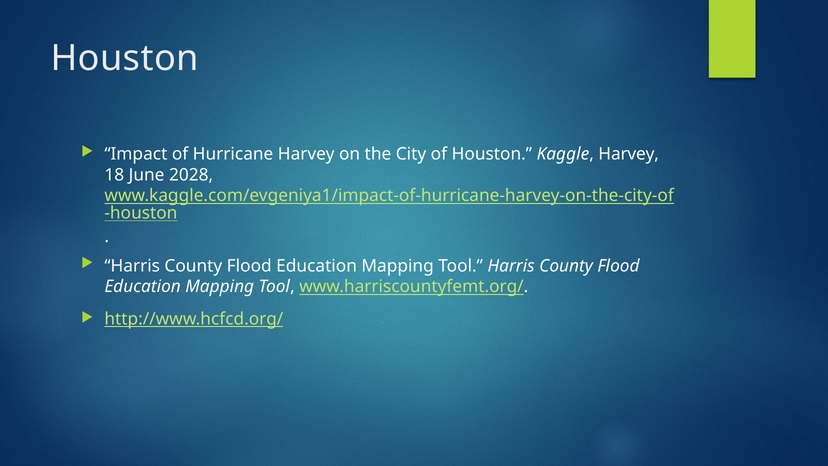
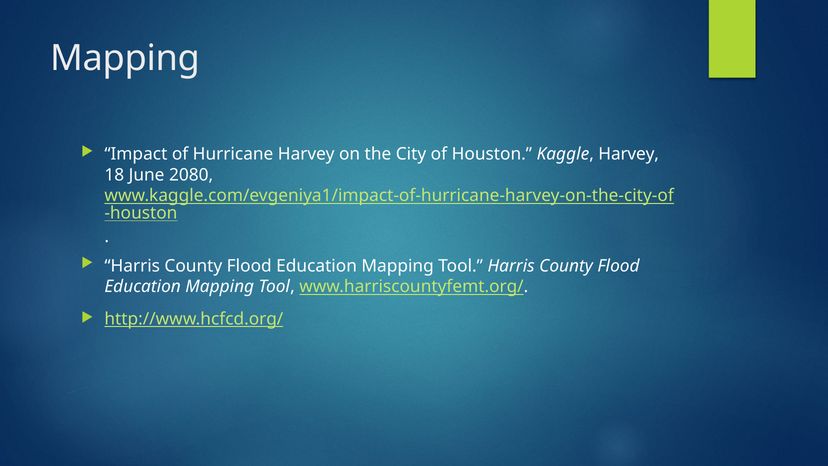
Houston at (125, 58): Houston -> Mapping
2028: 2028 -> 2080
